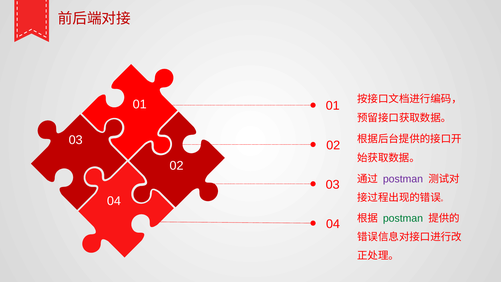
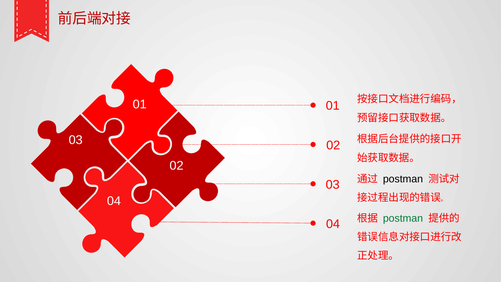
postman at (403, 179) colour: purple -> black
